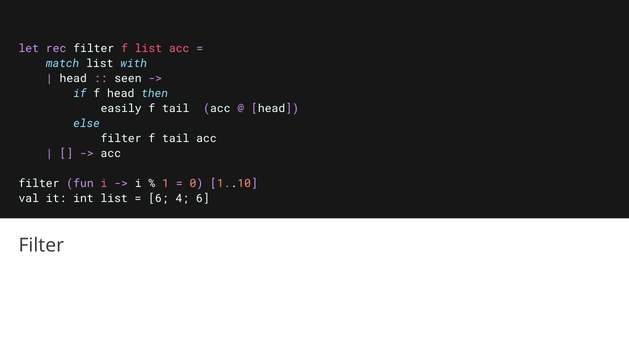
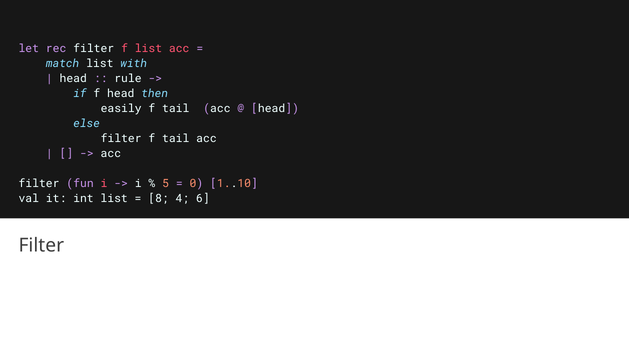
seen: seen -> rule
1: 1 -> 5
6 at (158, 198): 6 -> 8
